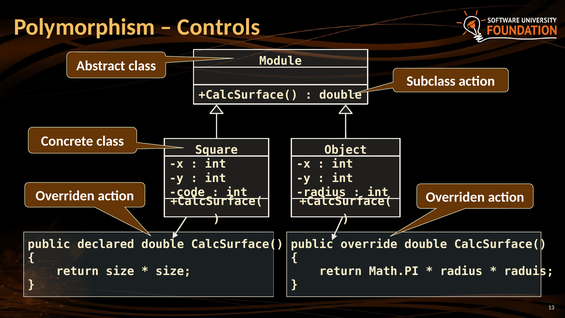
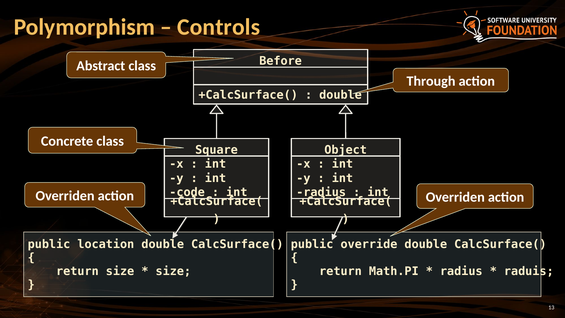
Module: Module -> Before
Subclass: Subclass -> Through
declared: declared -> location
